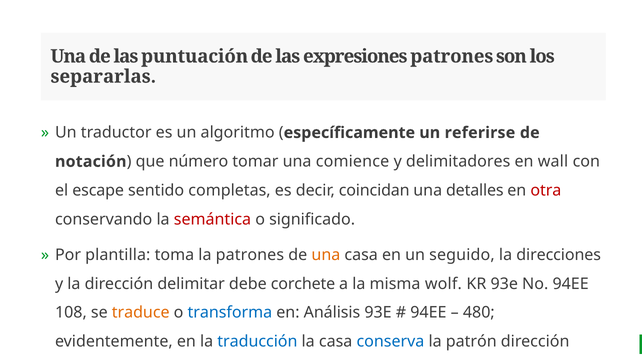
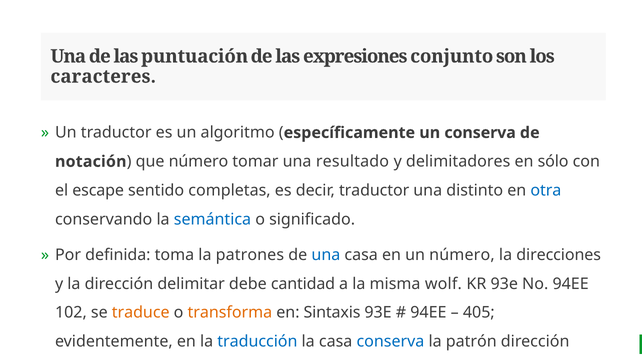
expresiones patrones: patrones -> conjunto
separarlas: separarlas -> caracteres
un referirse: referirse -> conserva
comience: comience -> resultado
wall: wall -> sólo
decir coincidan: coincidan -> traductor
detalles: detalles -> distinto
otra colour: red -> blue
semántica colour: red -> blue
plantilla: plantilla -> definida
una at (326, 255) colour: orange -> blue
un seguido: seguido -> número
corchete: corchete -> cantidad
108: 108 -> 102
transforma colour: blue -> orange
Análisis: Análisis -> Sintaxis
480: 480 -> 405
